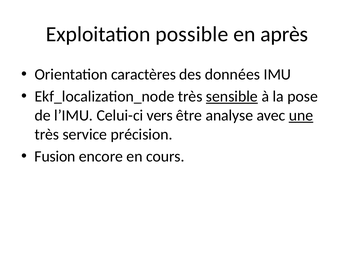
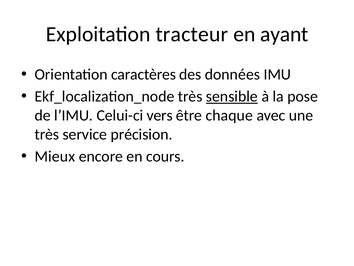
possible: possible -> tracteur
après: après -> ayant
analyse: analyse -> chaque
une underline: present -> none
Fusion: Fusion -> Mieux
